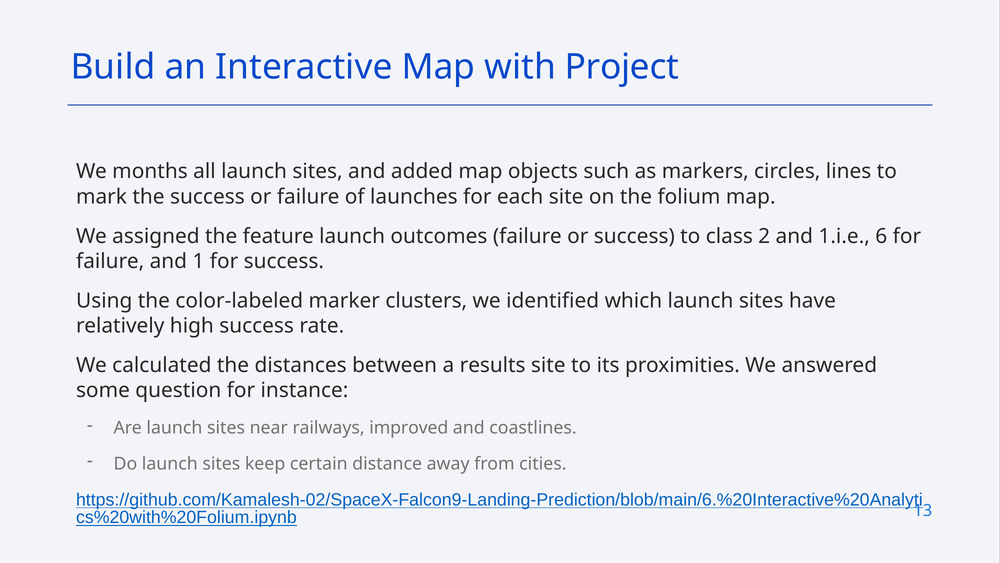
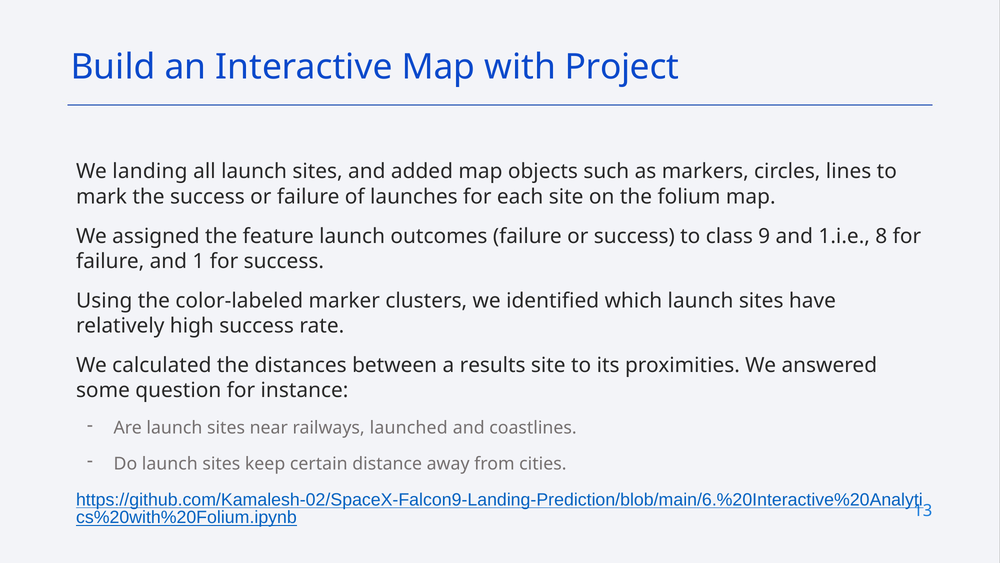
months: months -> landing
2: 2 -> 9
6: 6 -> 8
improved: improved -> launched
